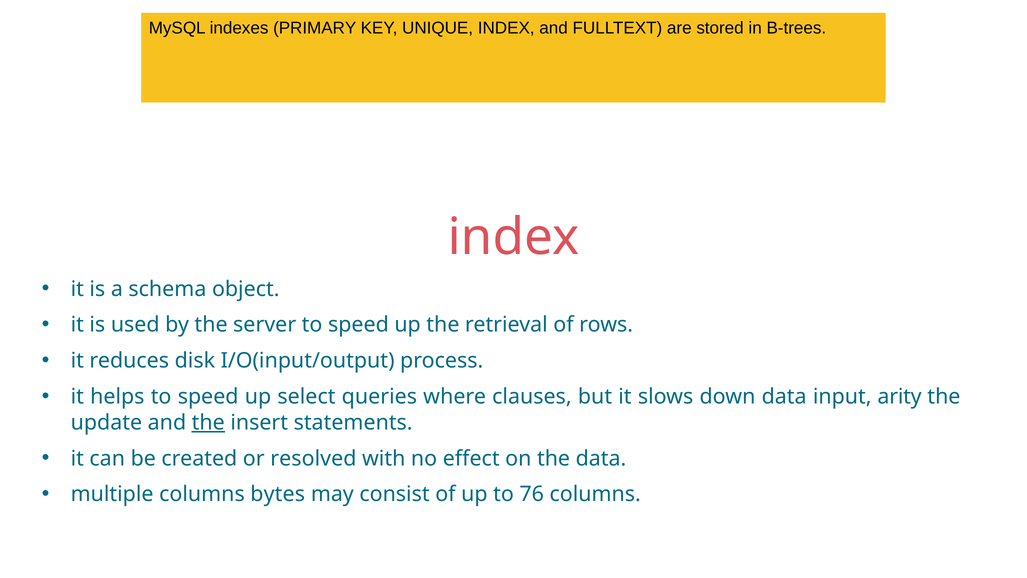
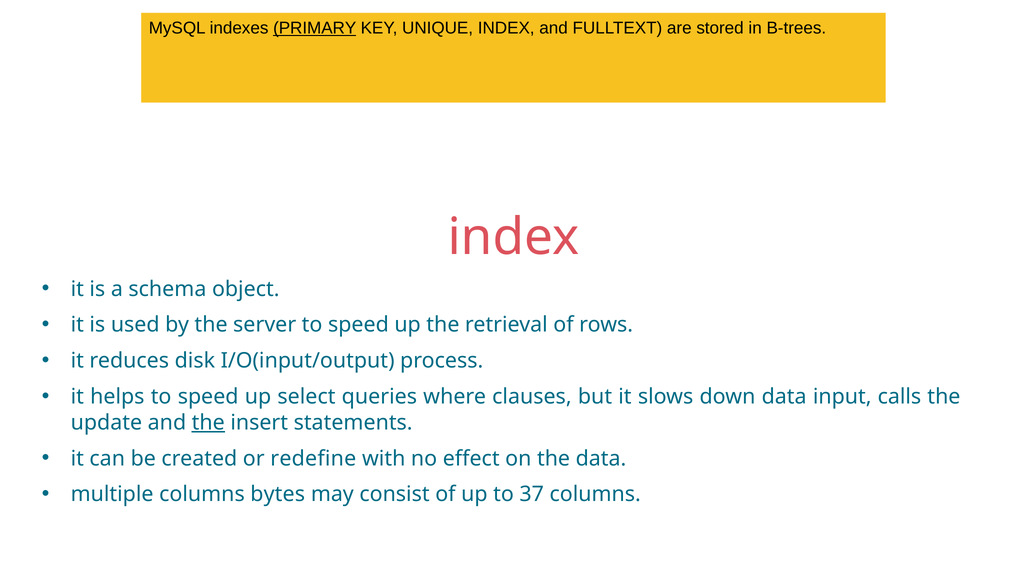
PRIMARY underline: none -> present
arity: arity -> calls
resolved: resolved -> redefine
76: 76 -> 37
